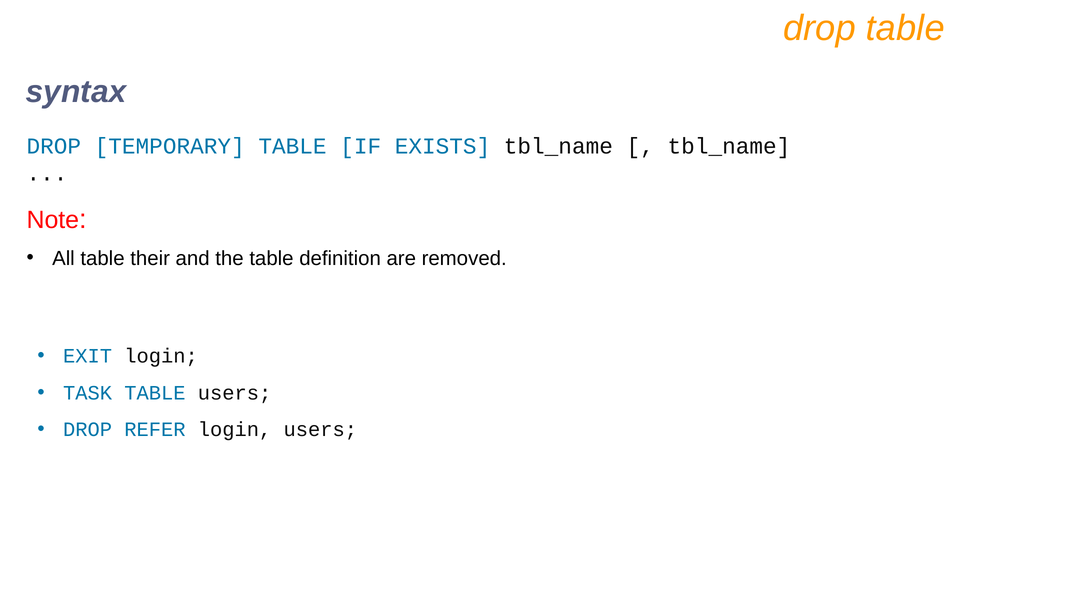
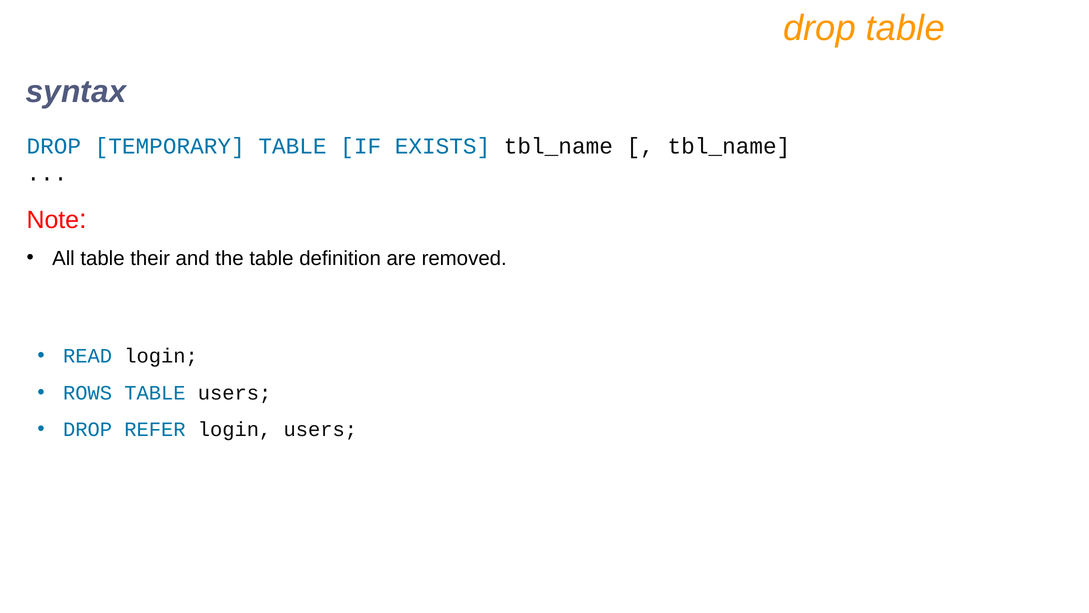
EXIT: EXIT -> READ
TASK: TASK -> ROWS
